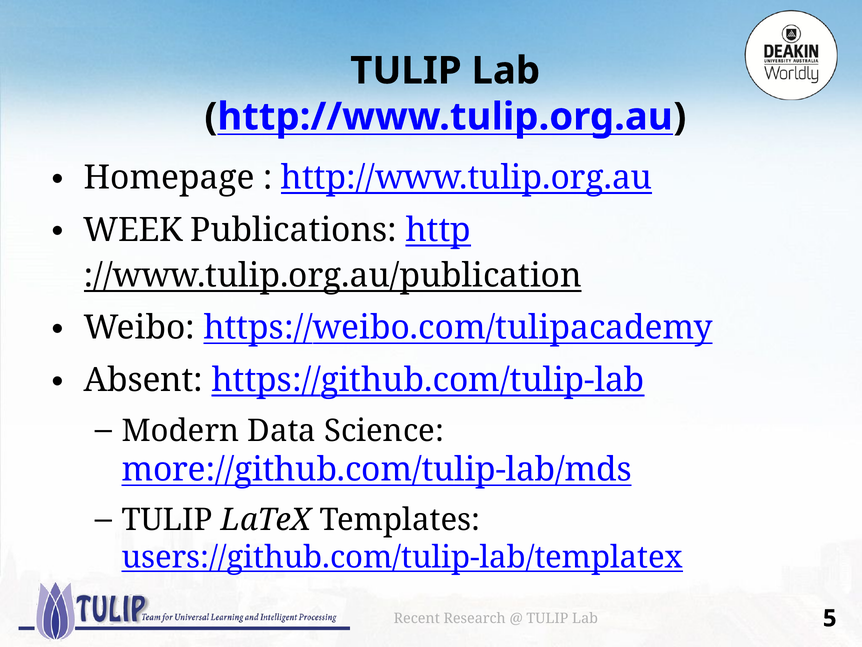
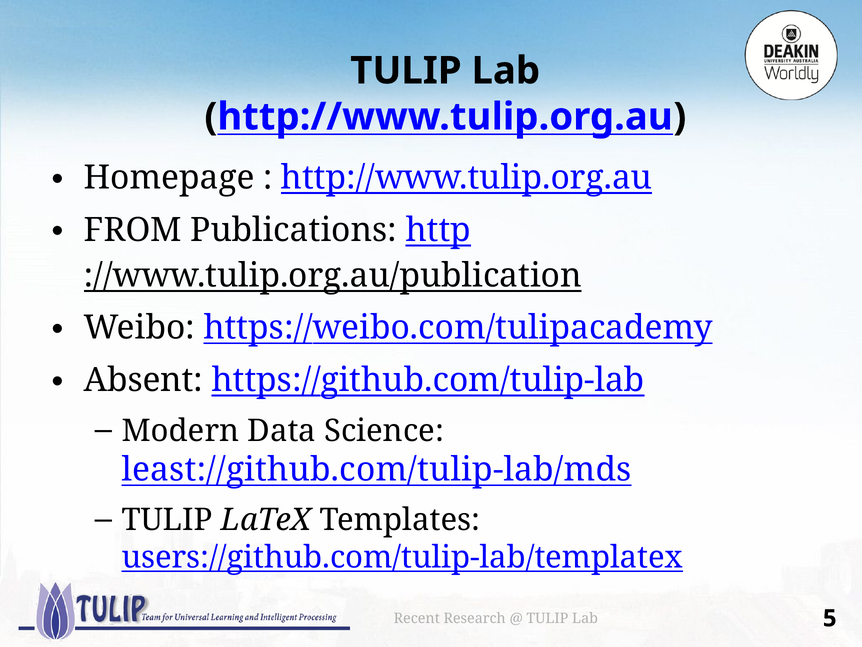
WEEK: WEEK -> FROM
more://github.com/tulip-lab/mds: more://github.com/tulip-lab/mds -> least://github.com/tulip-lab/mds
